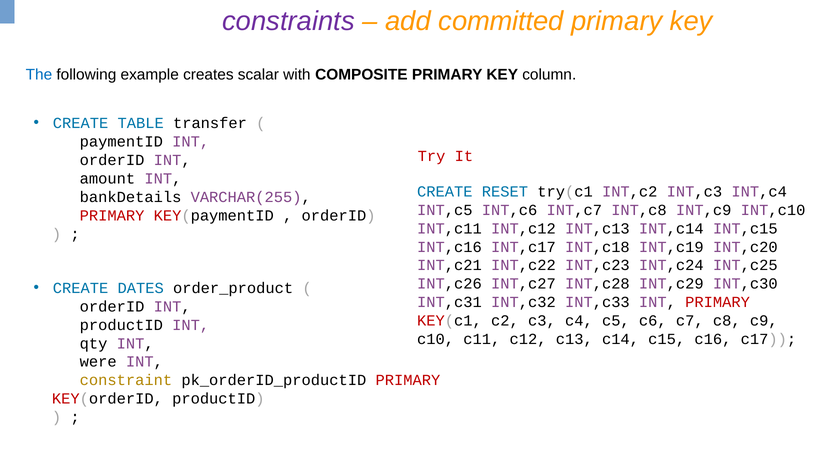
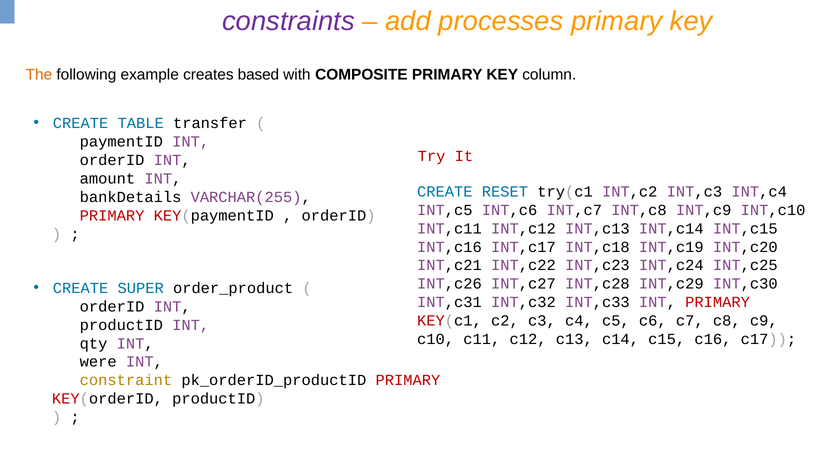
committed: committed -> processes
The colour: blue -> orange
scalar: scalar -> based
DATES: DATES -> SUPER
